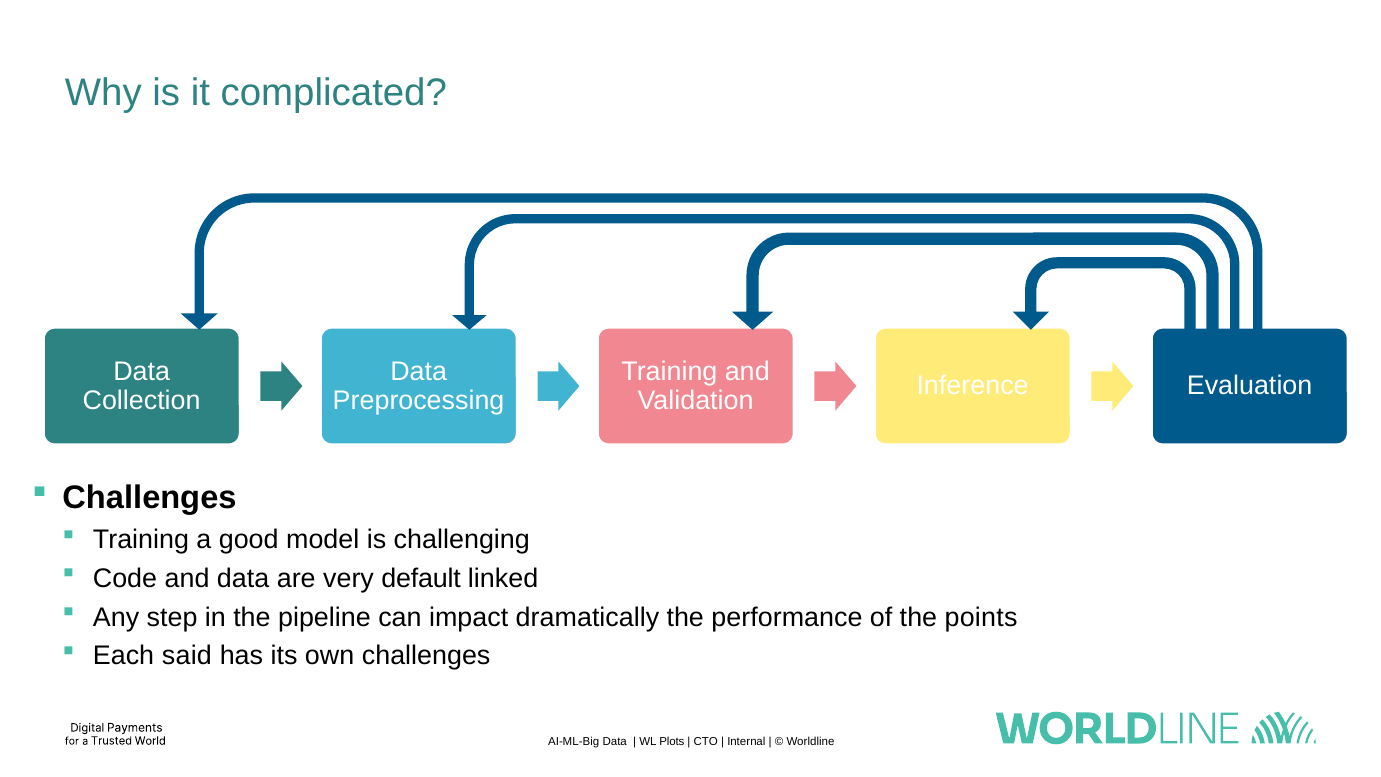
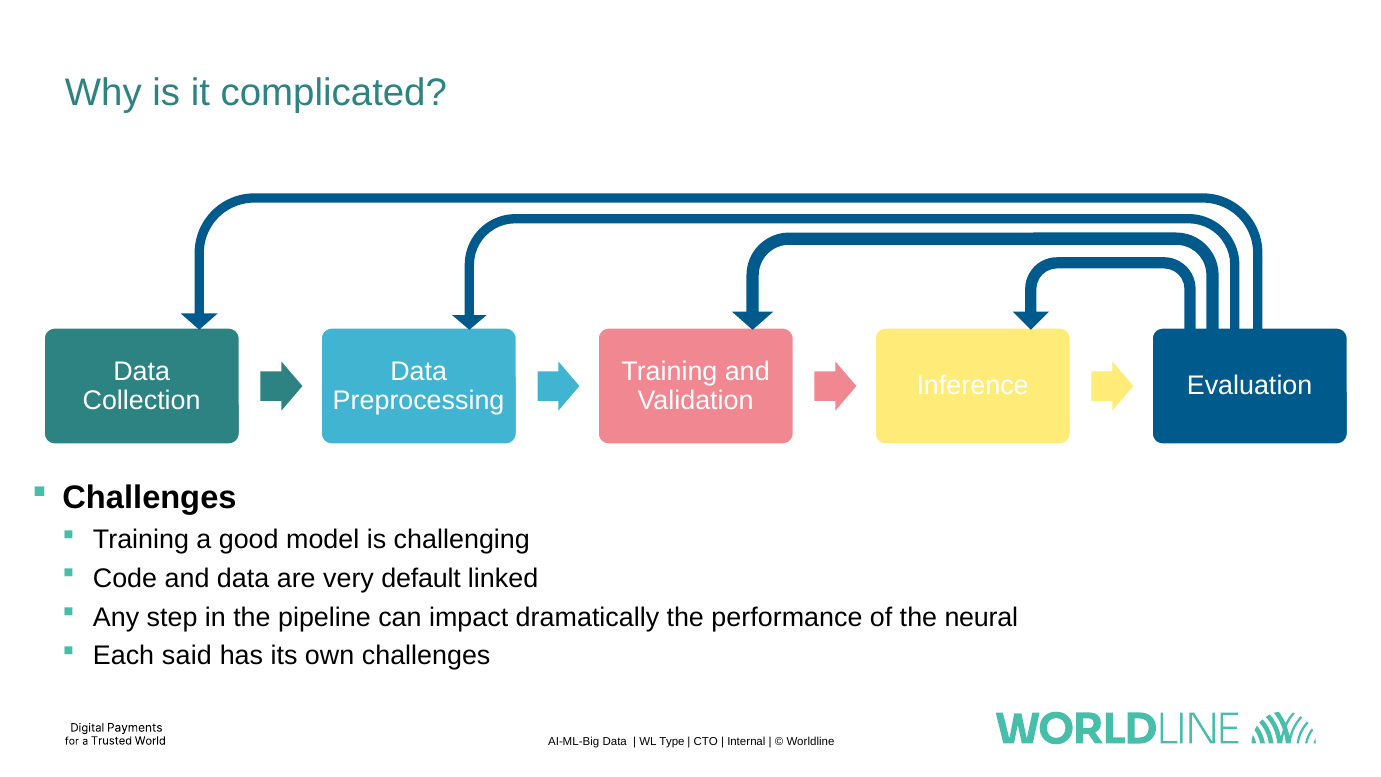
points: points -> neural
Plots: Plots -> Type
